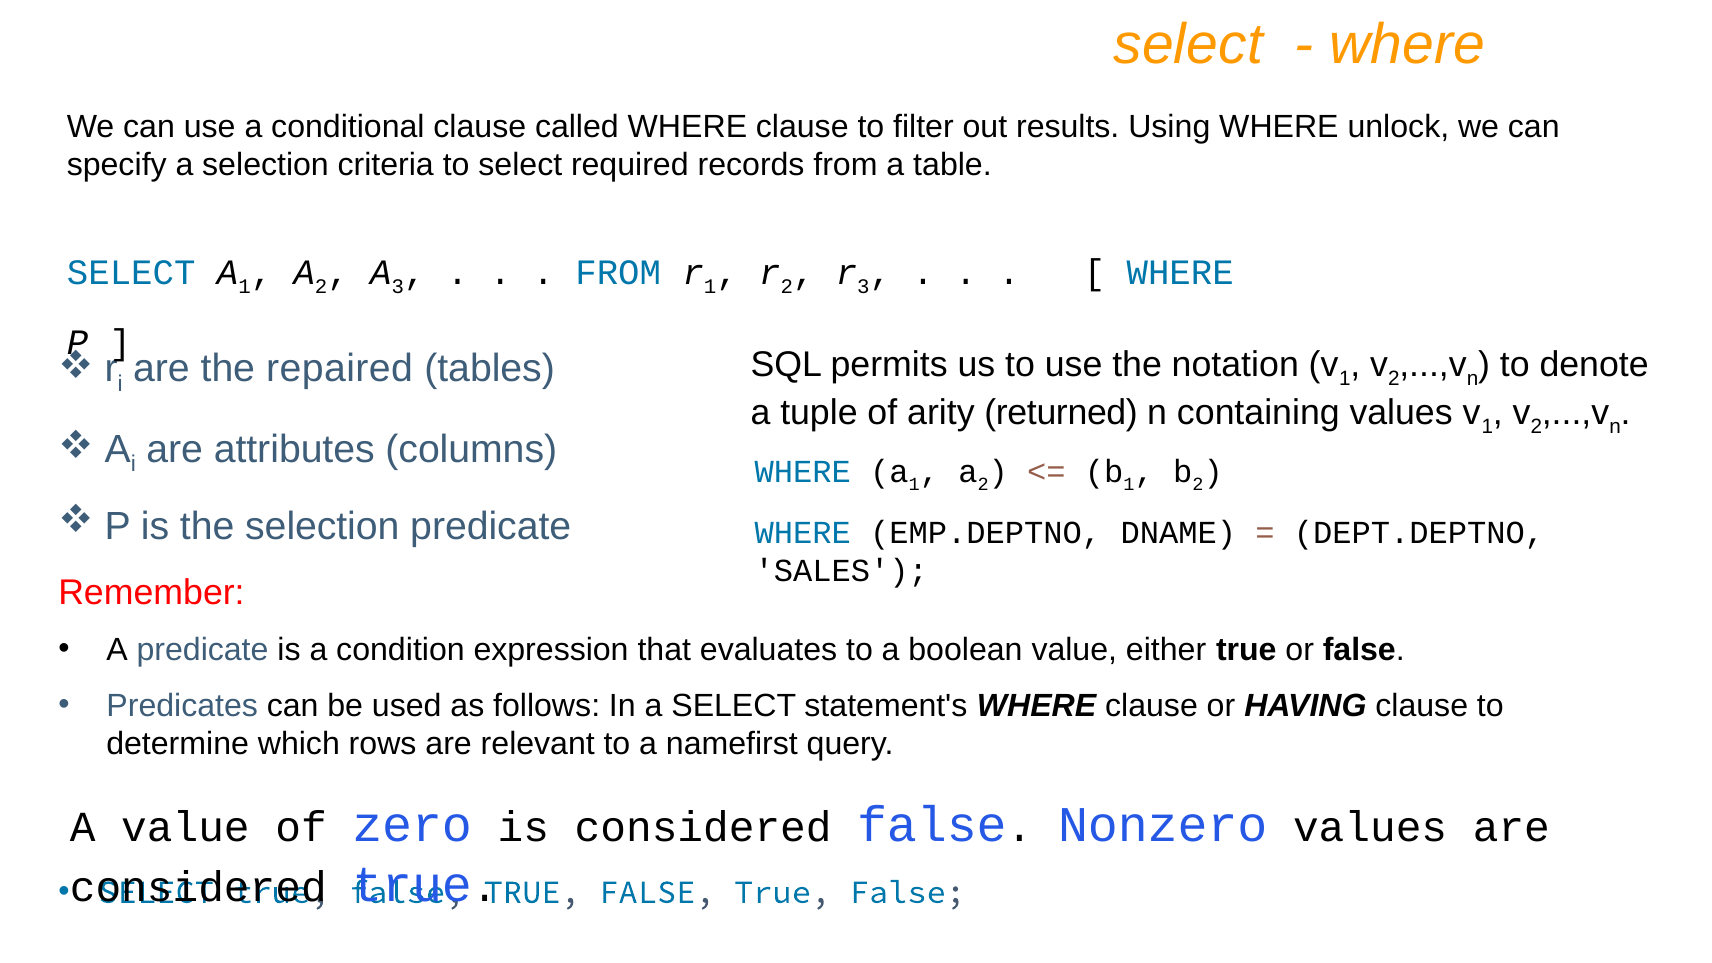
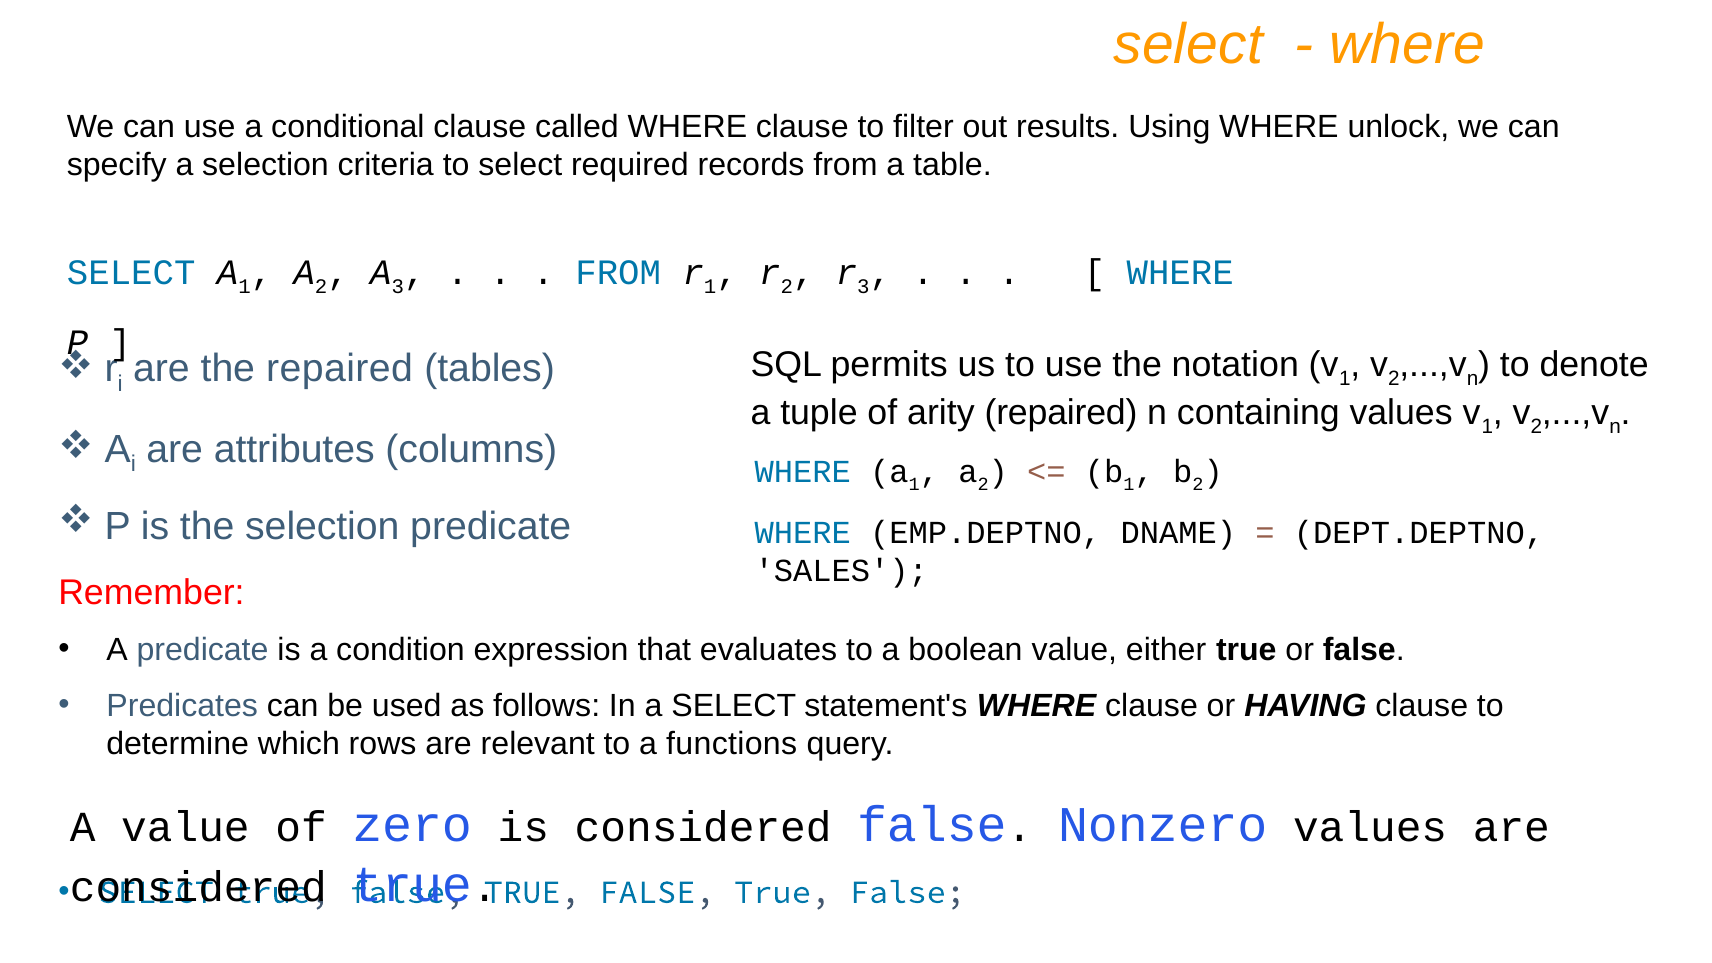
arity returned: returned -> repaired
namefirst: namefirst -> functions
